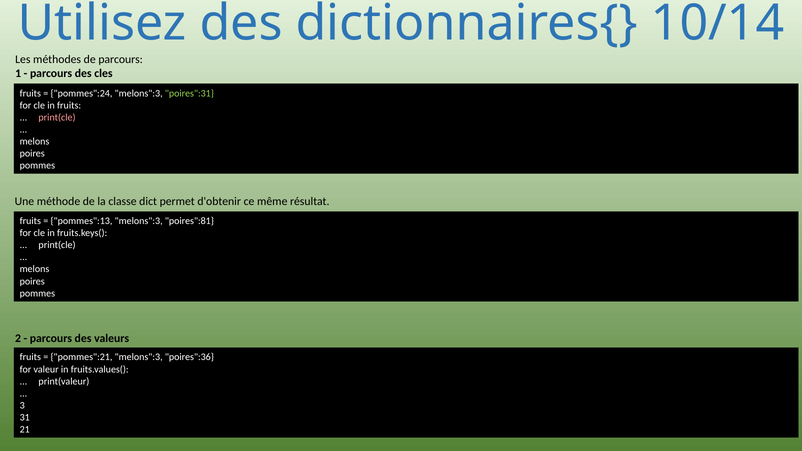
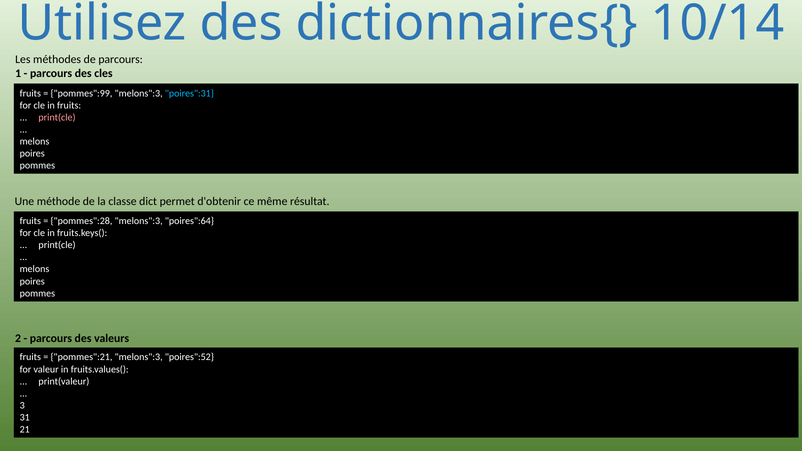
pommes":24: pommes":24 -> pommes":99
poires":31 colour: light green -> light blue
pommes":13: pommes":13 -> pommes":28
poires":81: poires":81 -> poires":64
poires":36: poires":36 -> poires":52
